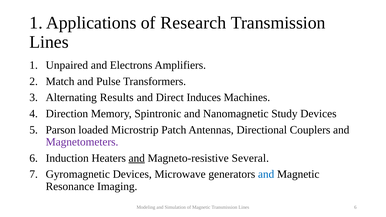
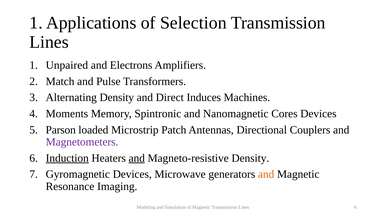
Research: Research -> Selection
Alternating Results: Results -> Density
Direction: Direction -> Moments
Study: Study -> Cores
Induction underline: none -> present
Magneto-resistive Several: Several -> Density
and at (266, 174) colour: blue -> orange
